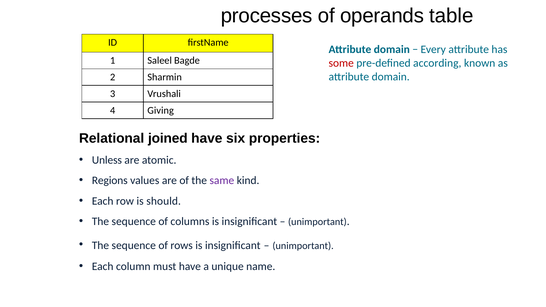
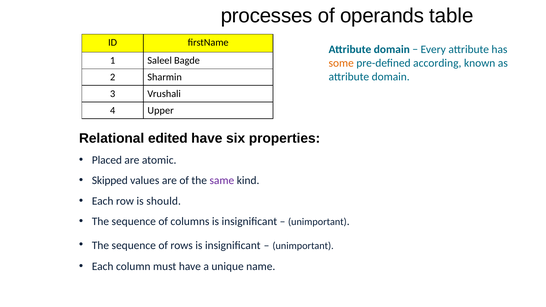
some colour: red -> orange
Giving: Giving -> Upper
joined: joined -> edited
Unless: Unless -> Placed
Regions: Regions -> Skipped
